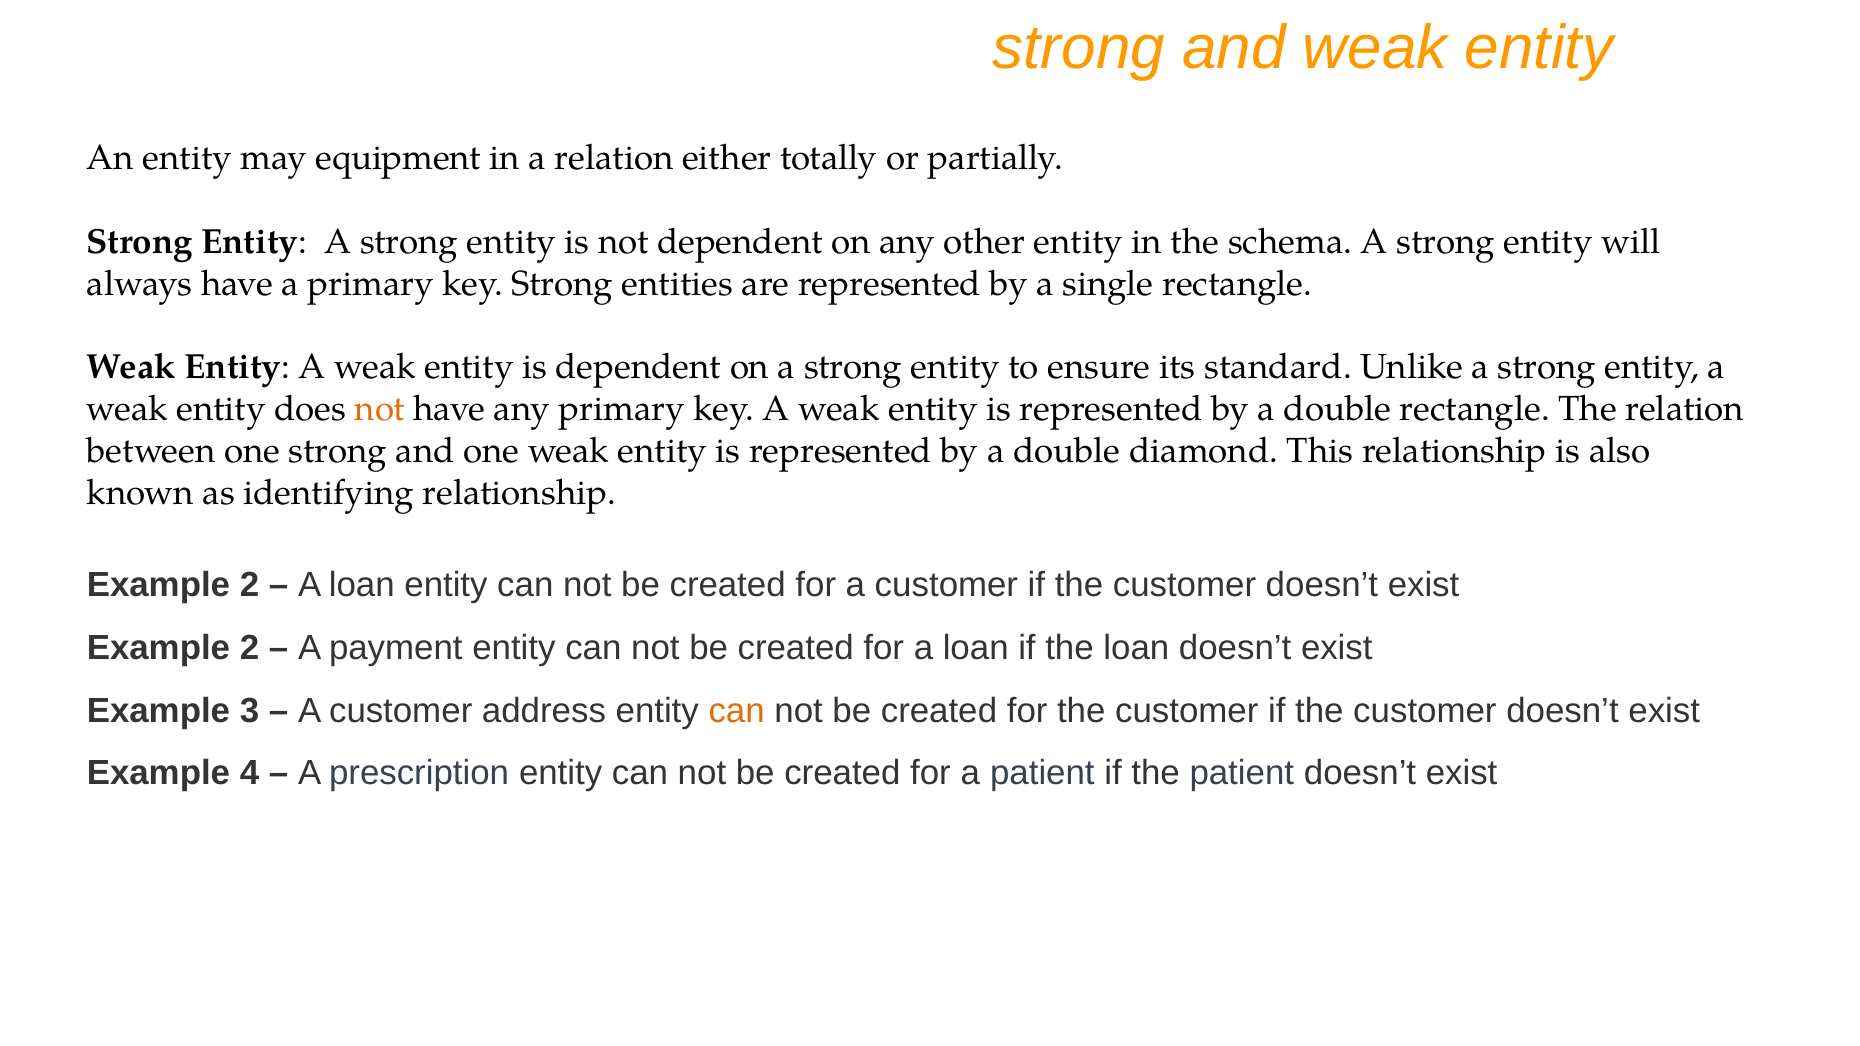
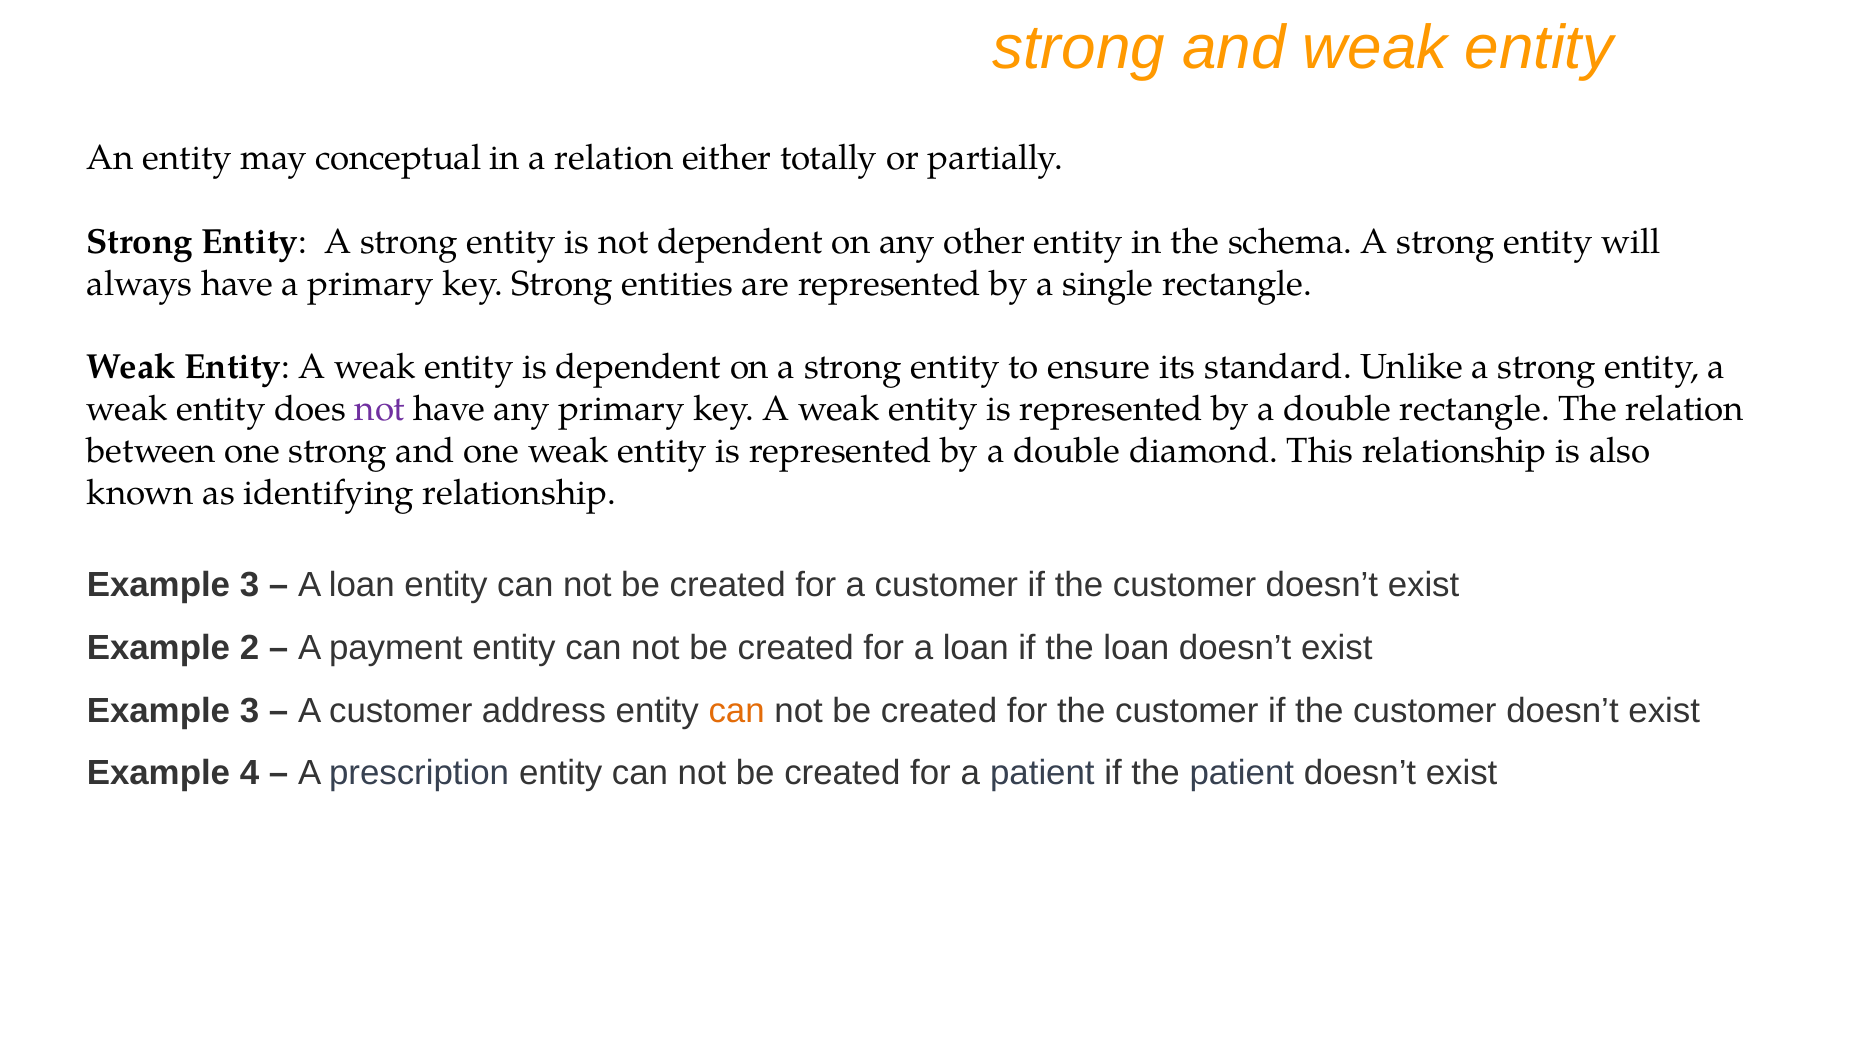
equipment: equipment -> conceptual
not at (380, 409) colour: orange -> purple
2 at (249, 585): 2 -> 3
